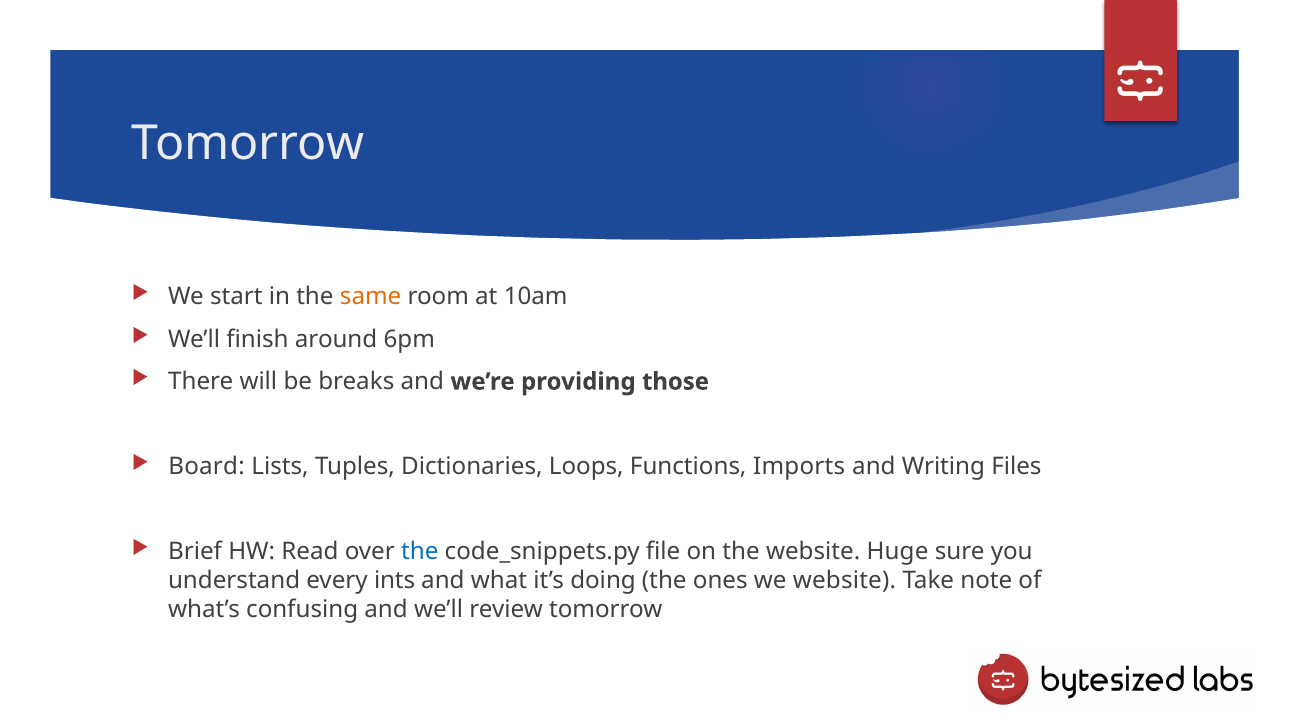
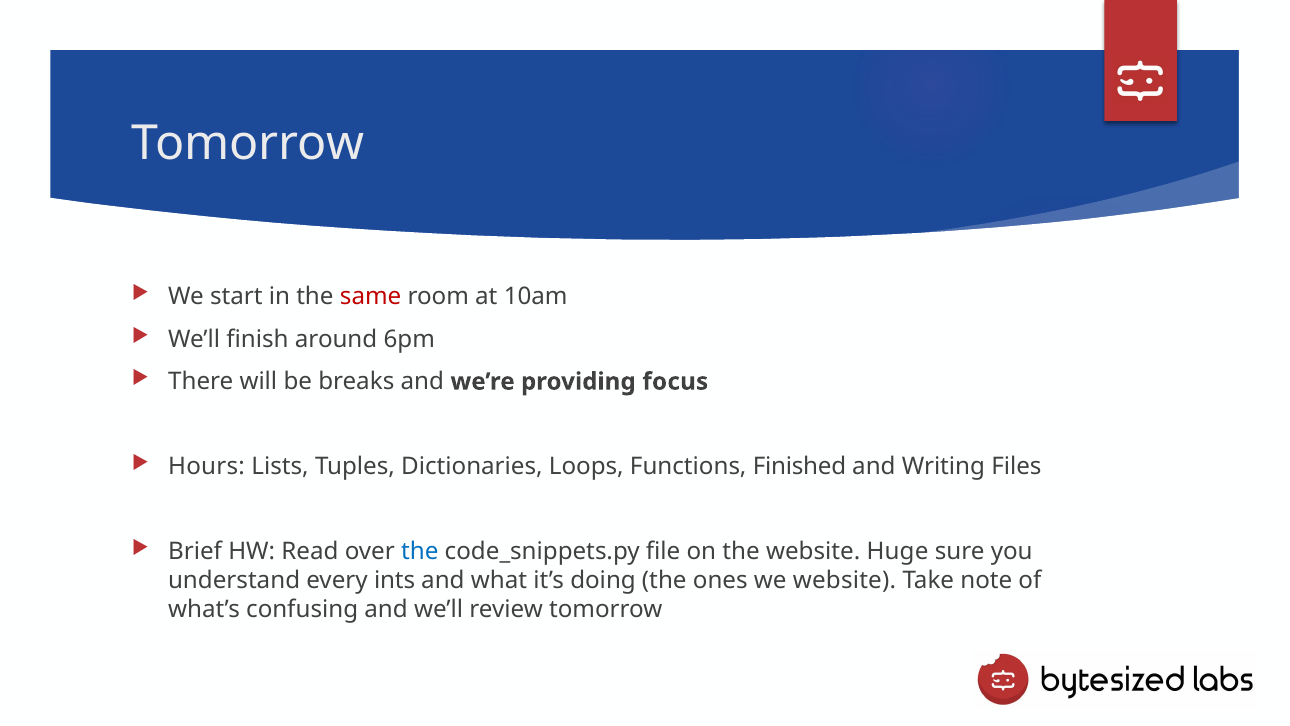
same colour: orange -> red
those: those -> focus
Board: Board -> Hours
Imports: Imports -> Finished
